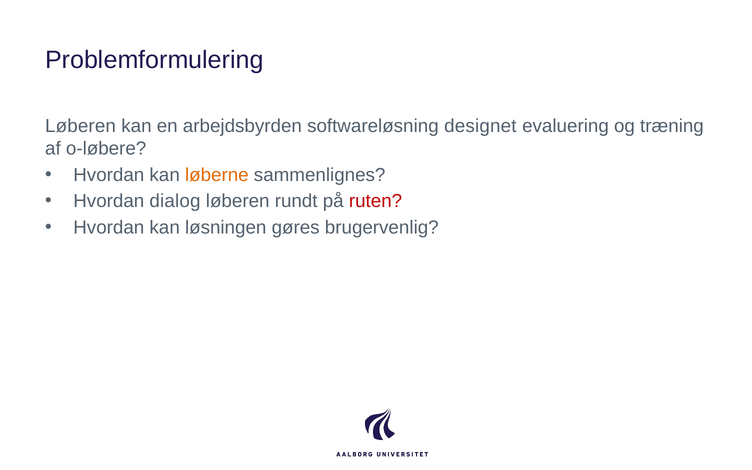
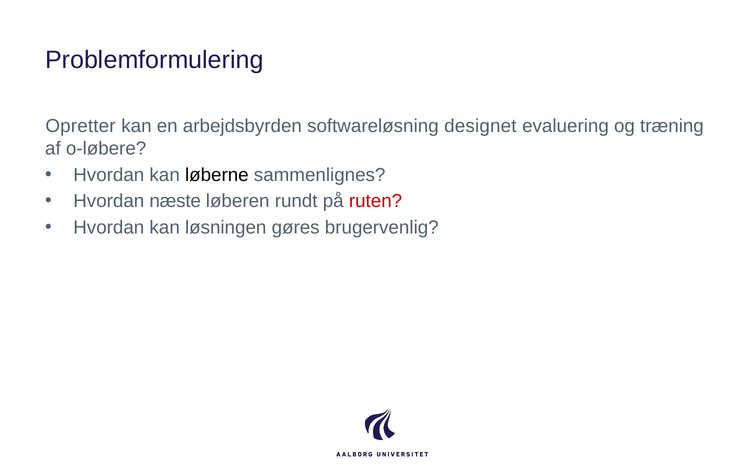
Løberen at (81, 126): Løberen -> Opretter
løberne colour: orange -> black
dialog: dialog -> næste
